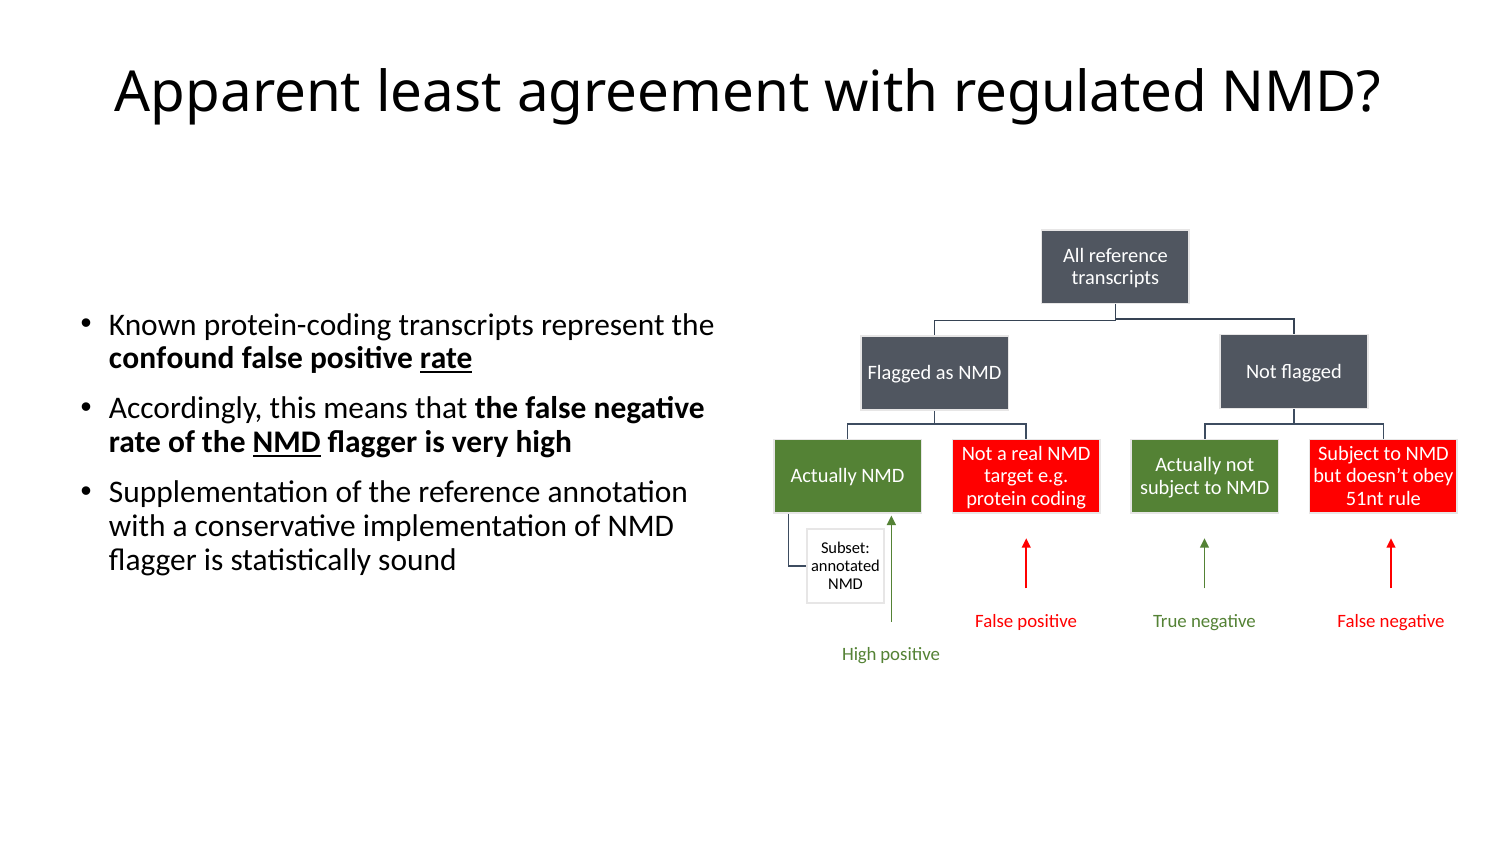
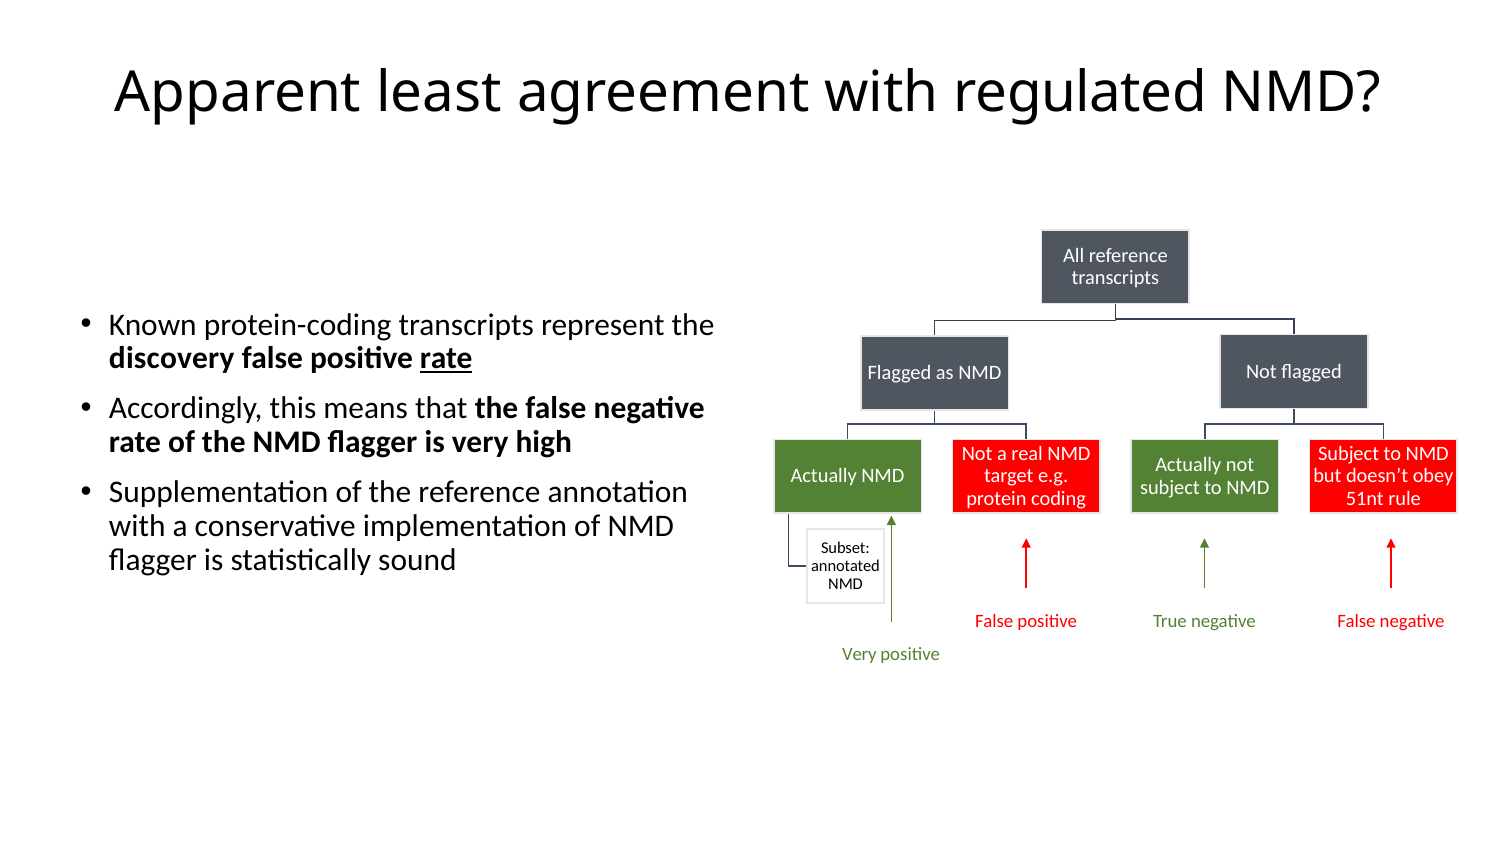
confound: confound -> discovery
NMD at (287, 442) underline: present -> none
High at (859, 654): High -> Very
